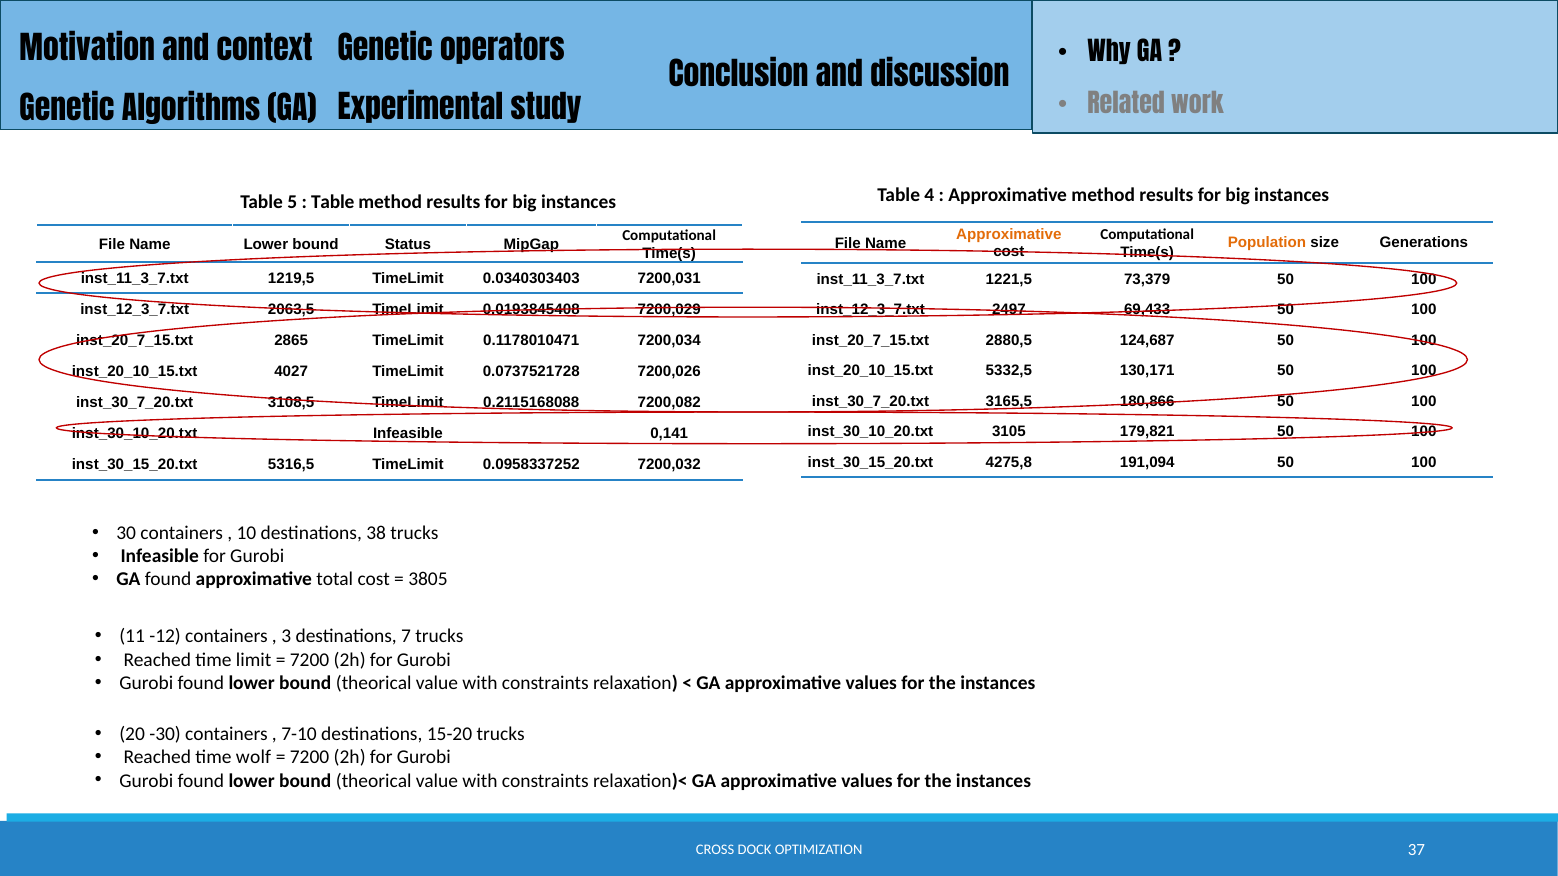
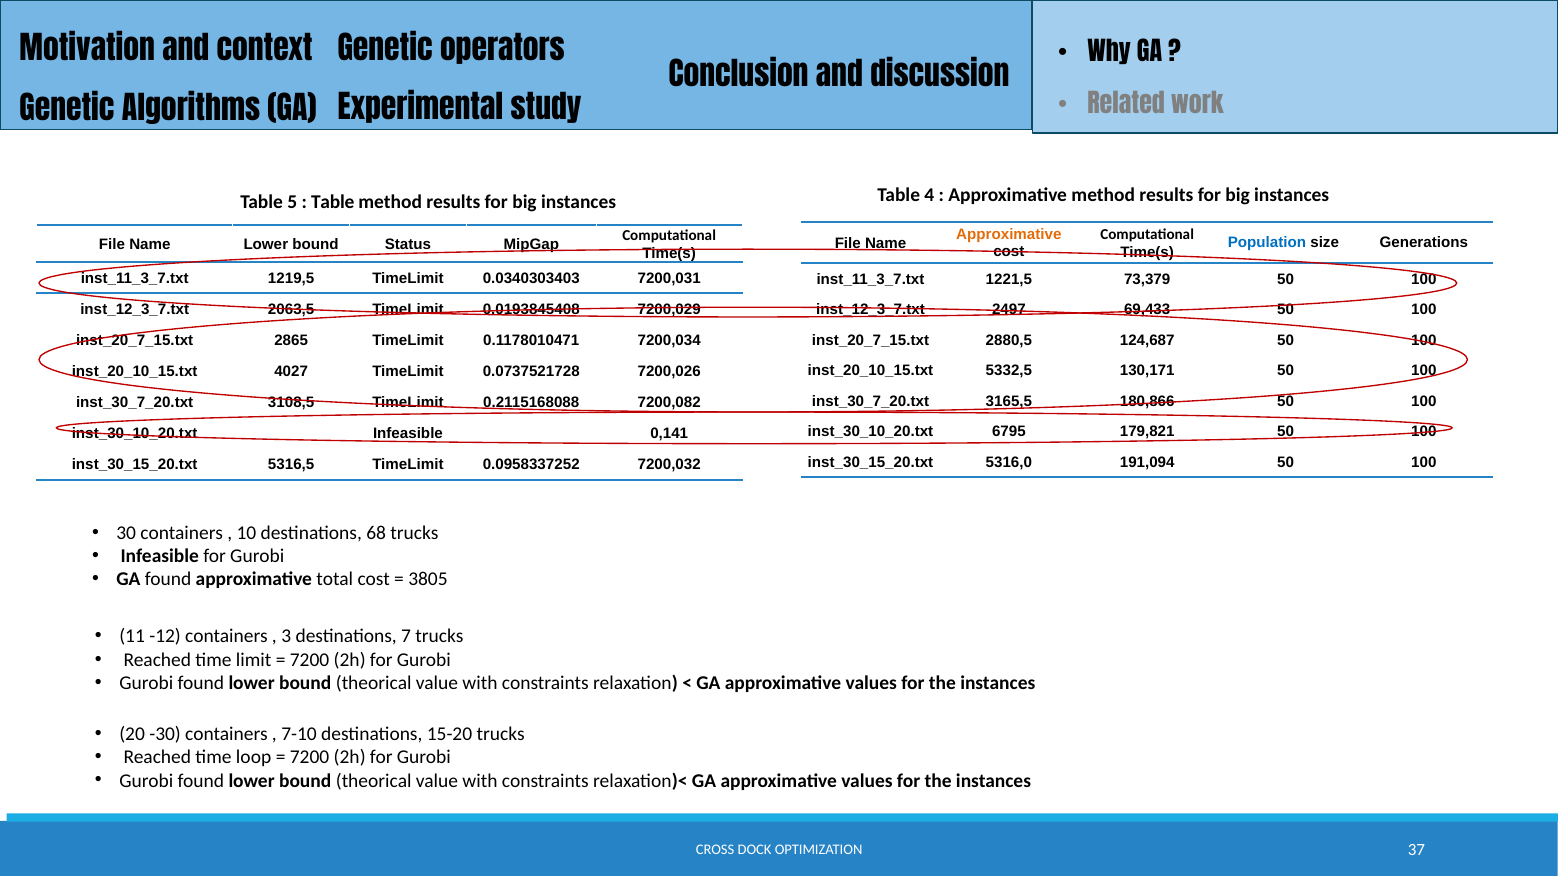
Population colour: orange -> blue
3105: 3105 -> 6795
4275,8: 4275,8 -> 5316,0
38: 38 -> 68
wolf: wolf -> loop
